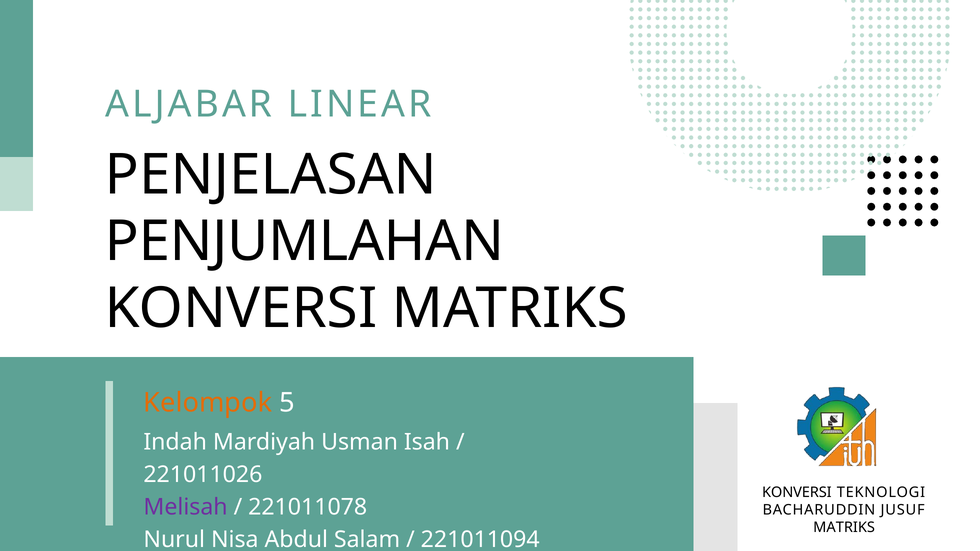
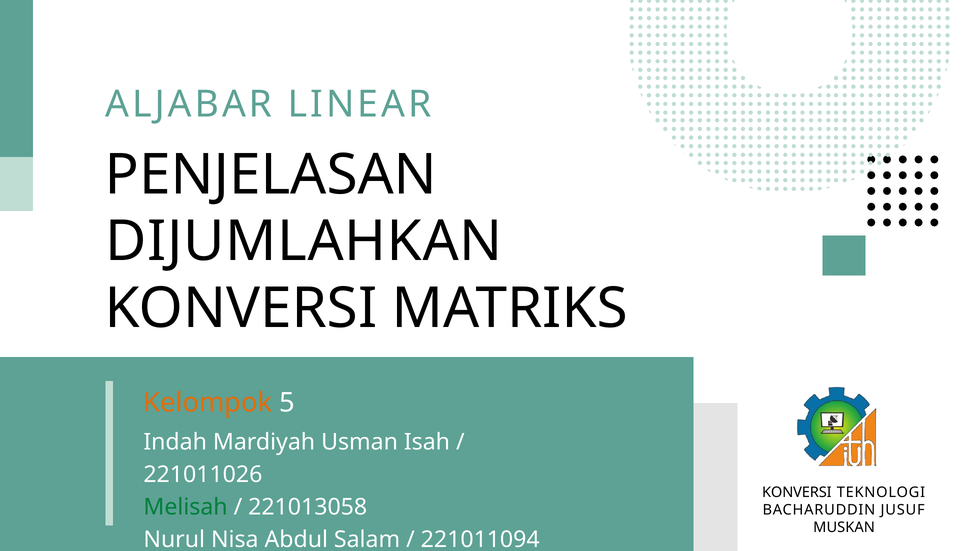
PENJUMLAHAN: PENJUMLAHAN -> DIJUMLAHKAN
Melisah colour: purple -> green
221011078: 221011078 -> 221013058
MATRIKS at (844, 528): MATRIKS -> MUSKAN
